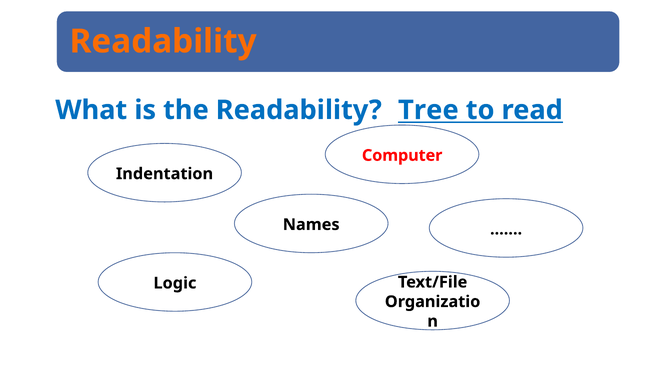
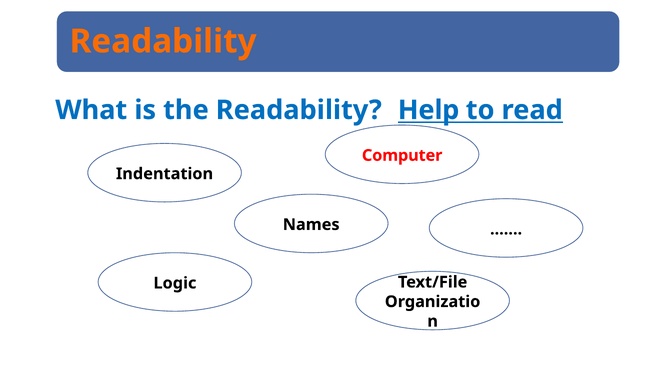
Tree: Tree -> Help
